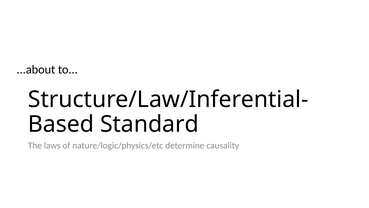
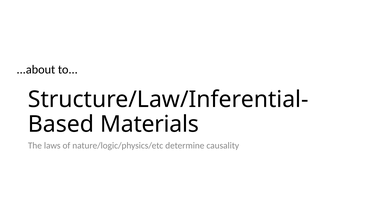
Standard: Standard -> Materials
